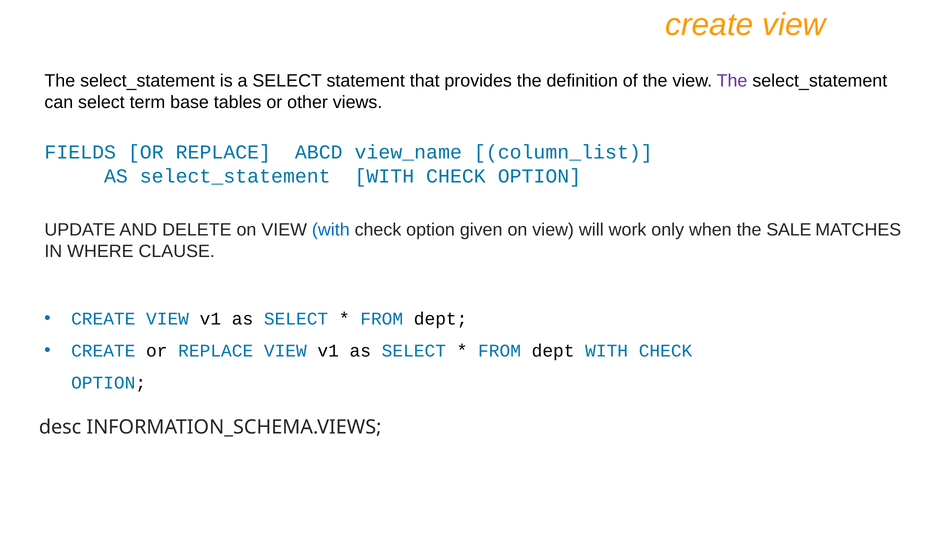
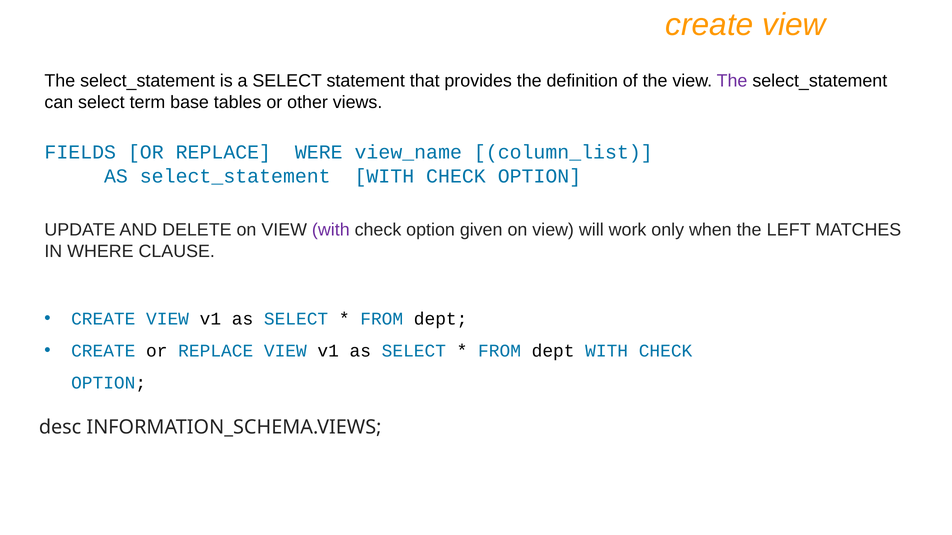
ABCD: ABCD -> WERE
with at (331, 230) colour: blue -> purple
SALE: SALE -> LEFT
